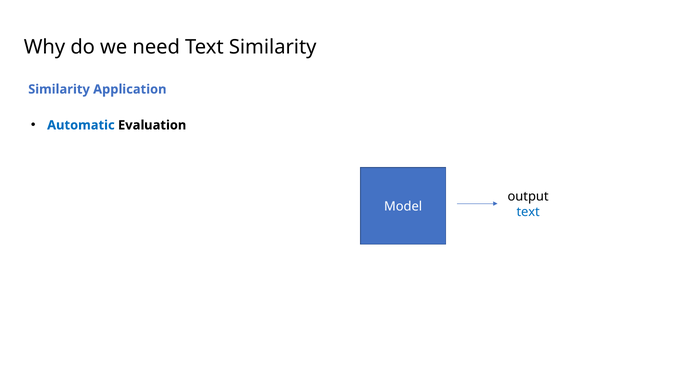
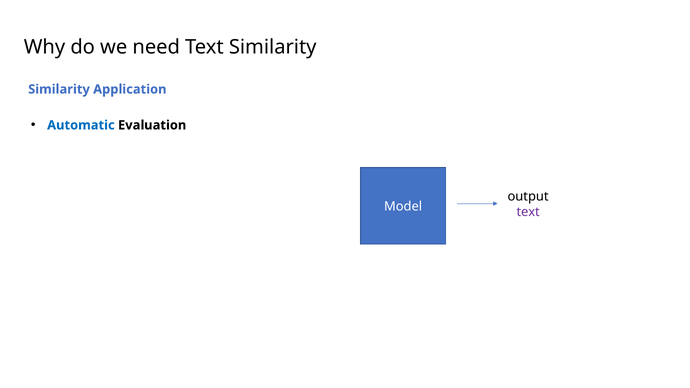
text at (528, 212) colour: blue -> purple
